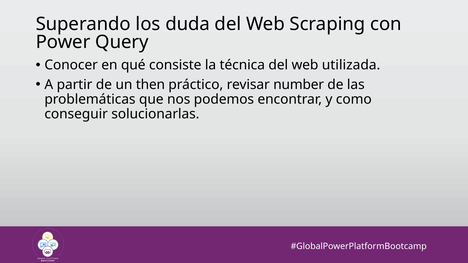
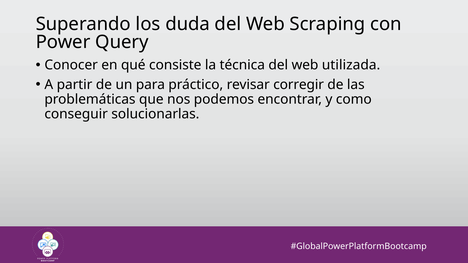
then: then -> para
number: number -> corregir
